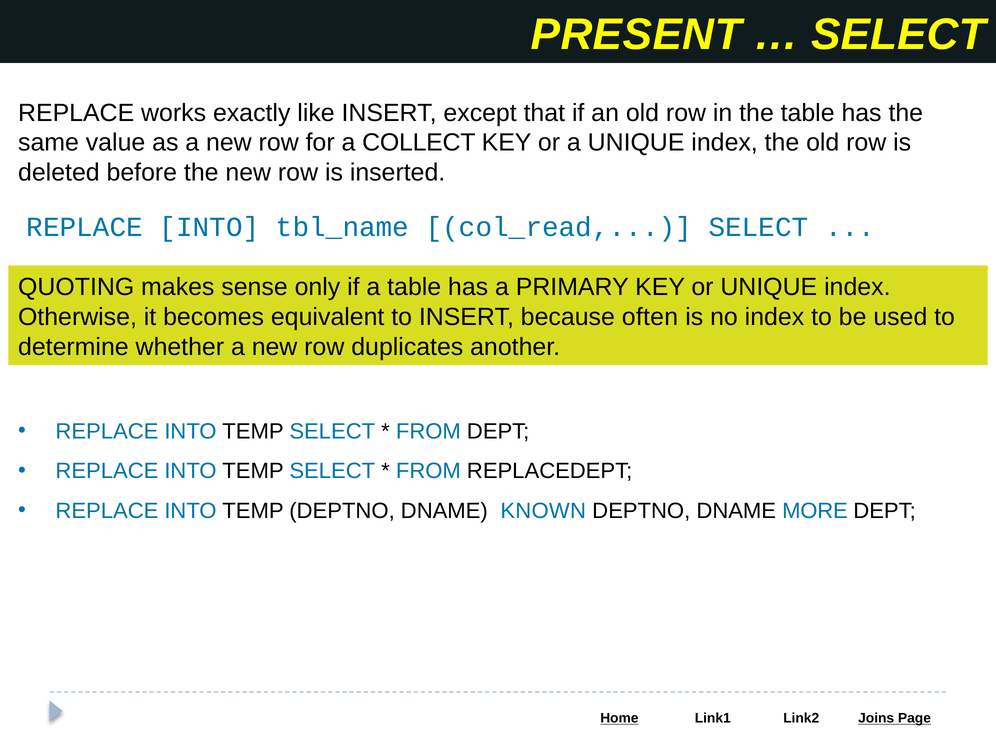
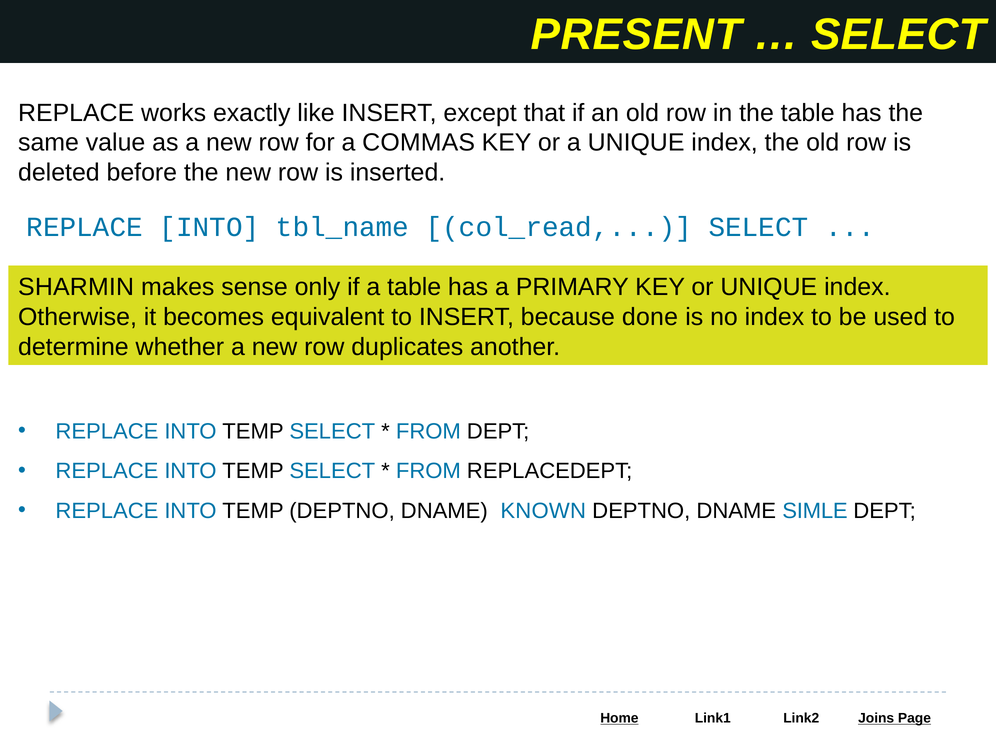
COLLECT: COLLECT -> COMMAS
QUOTING: QUOTING -> SHARMIN
often: often -> done
MORE: MORE -> SIMLE
